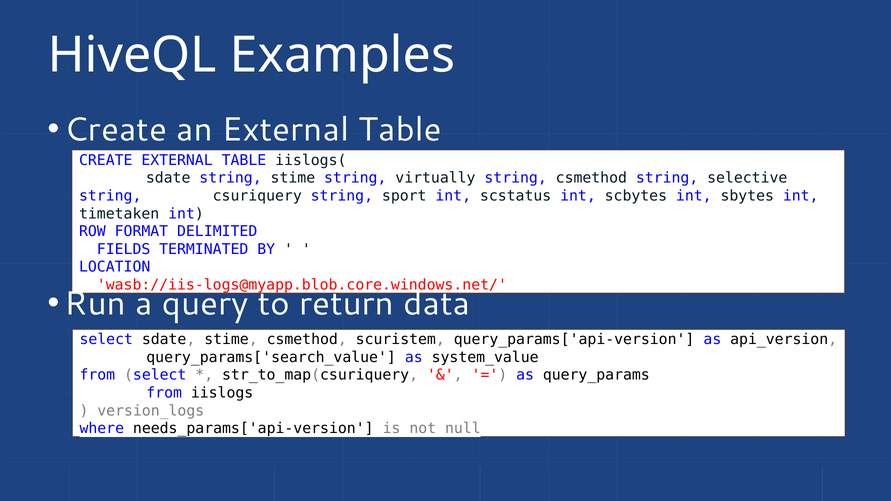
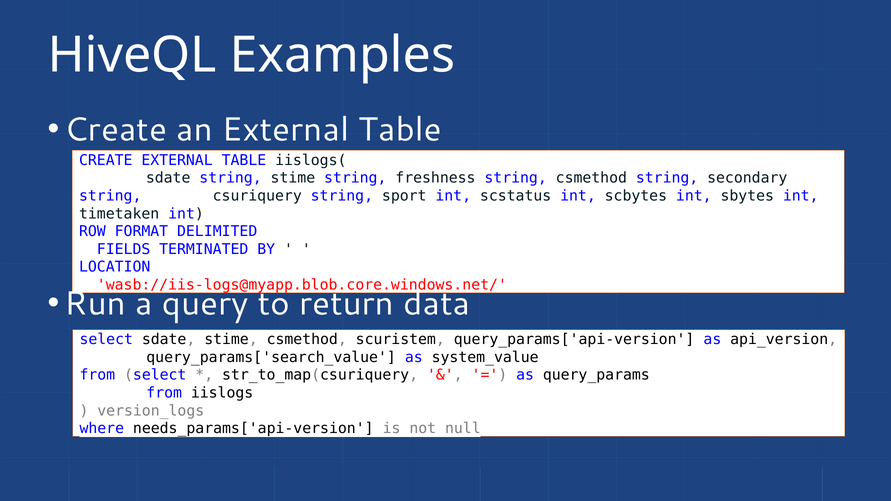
virtually: virtually -> freshness
selective: selective -> secondary
